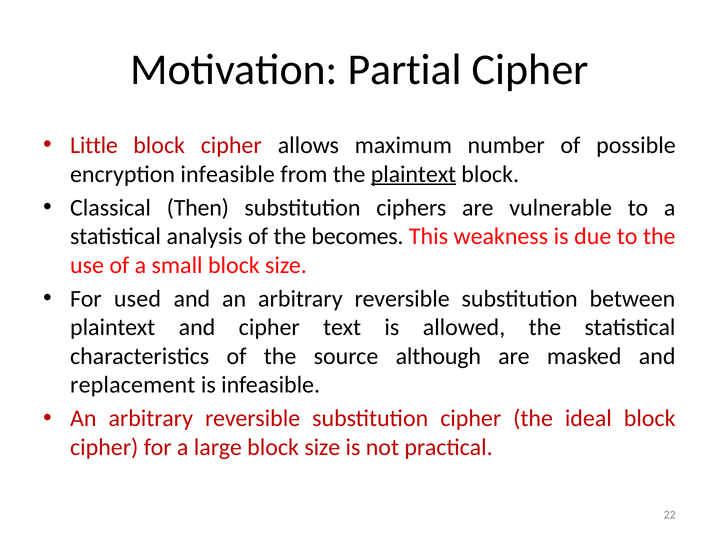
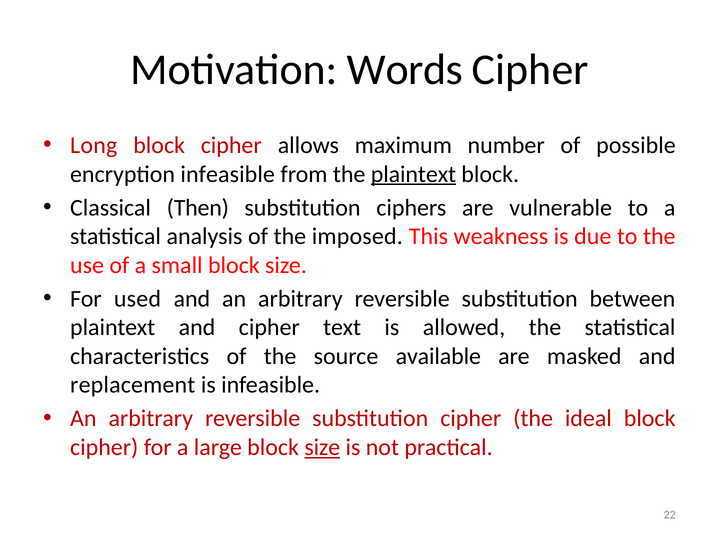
Partial: Partial -> Words
Little: Little -> Long
becomes: becomes -> imposed
although: although -> available
size at (322, 447) underline: none -> present
